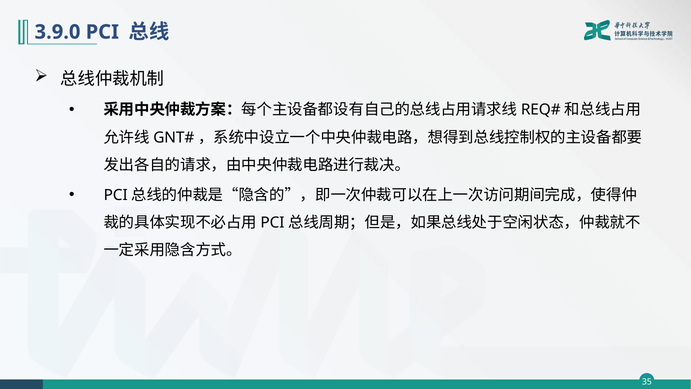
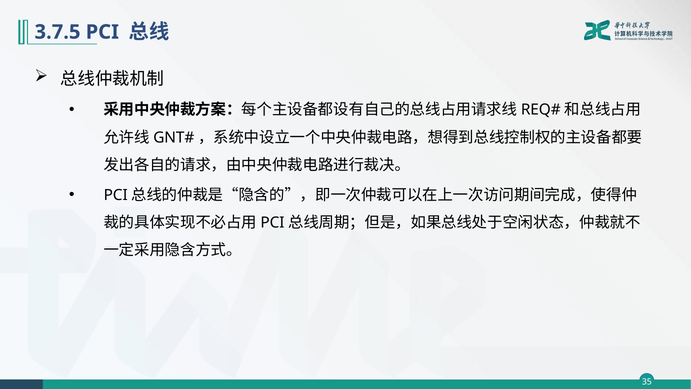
3.9.0: 3.9.0 -> 3.7.5
